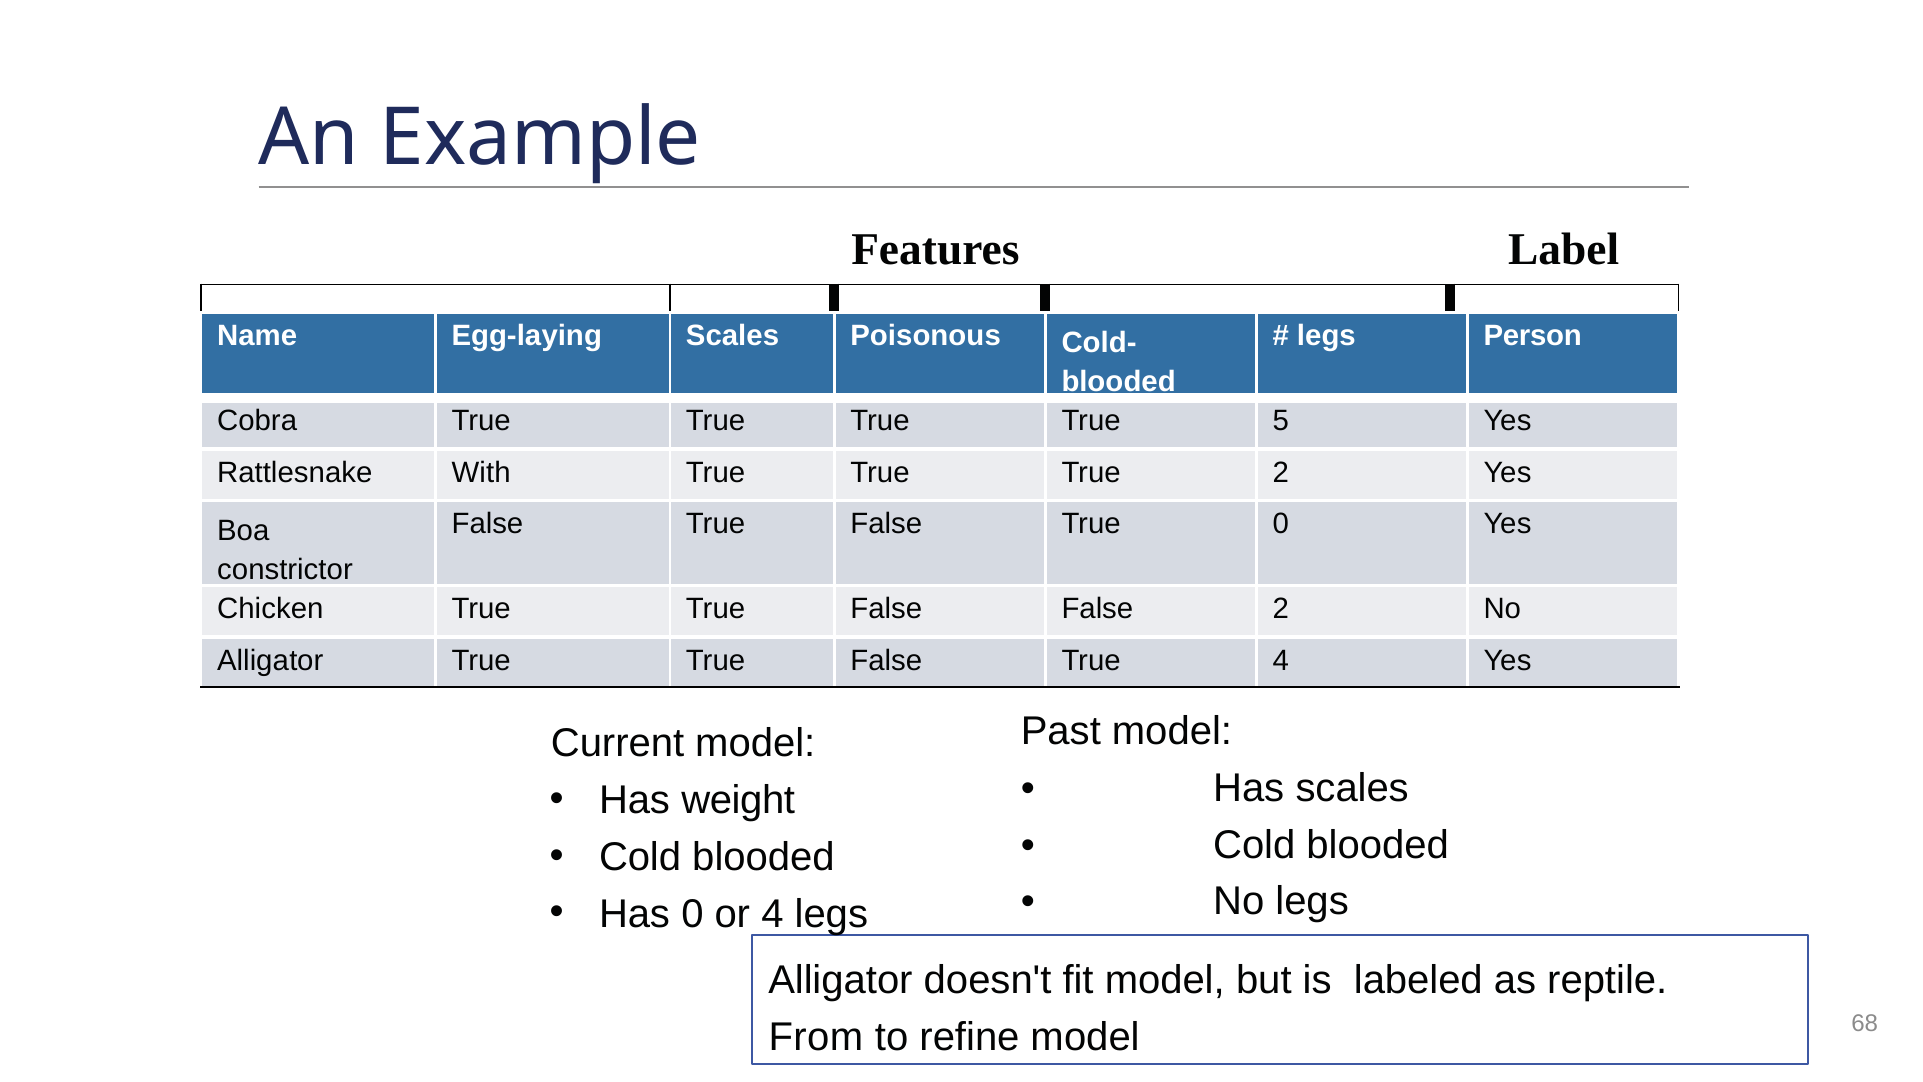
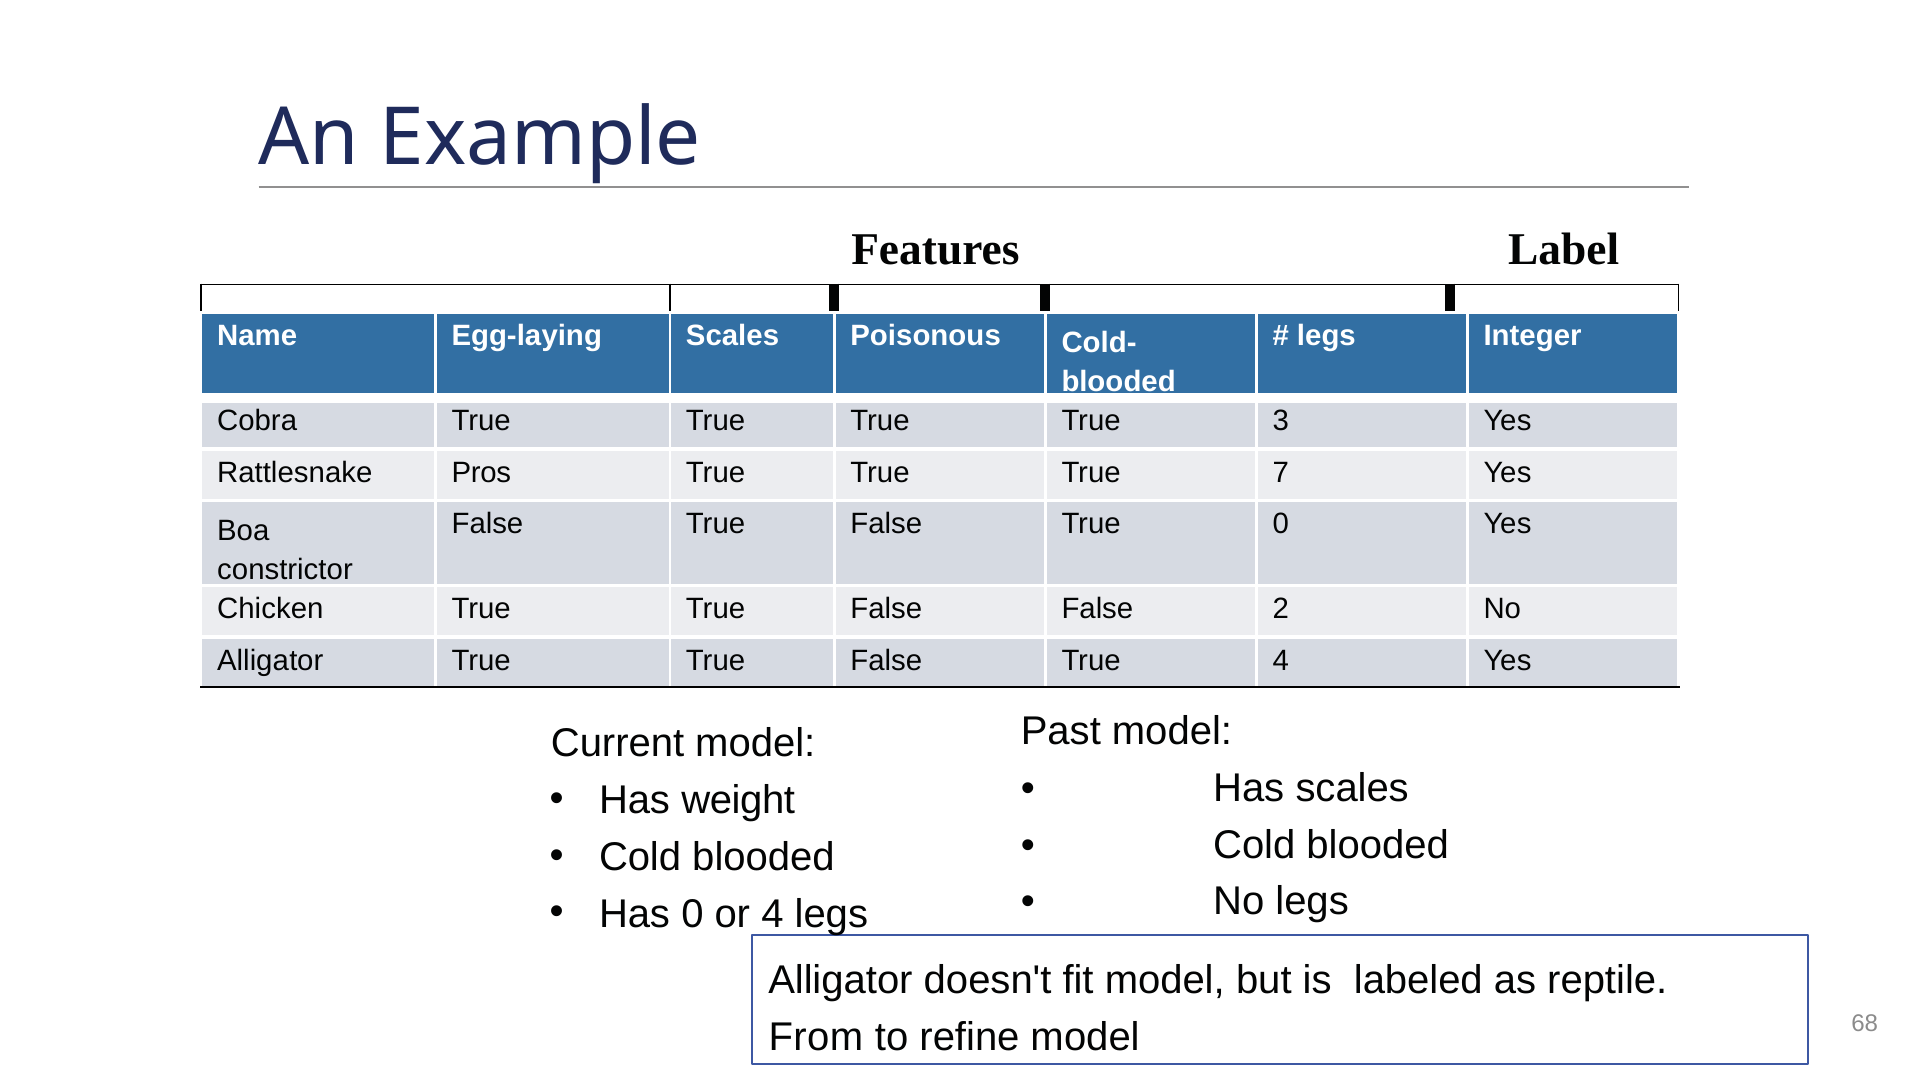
Person: Person -> Integer
5: 5 -> 3
With: With -> Pros
True 2: 2 -> 7
